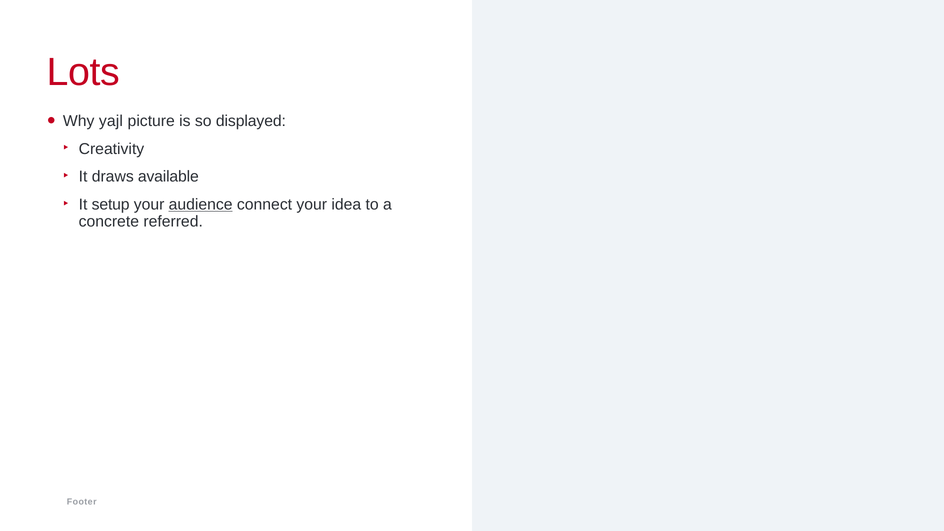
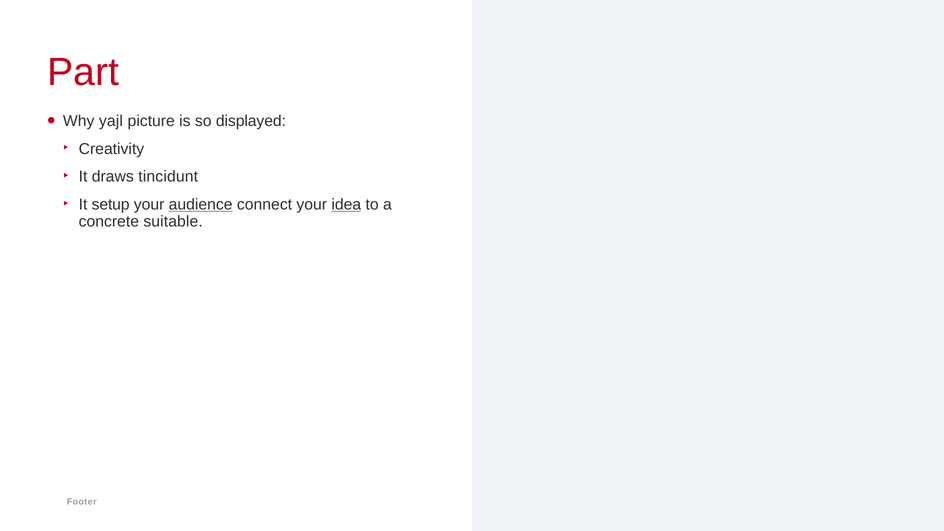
Lots: Lots -> Part
available: available -> tincidunt
idea underline: none -> present
referred: referred -> suitable
